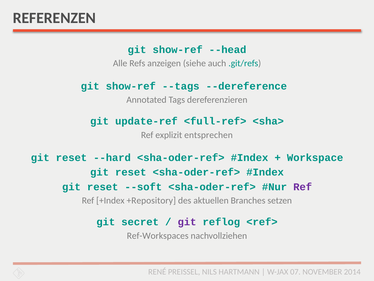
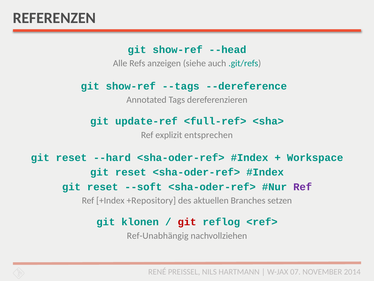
secret: secret -> klonen
git at (187, 222) colour: purple -> red
Ref-Workspaces: Ref-Workspaces -> Ref-Unabhängig
